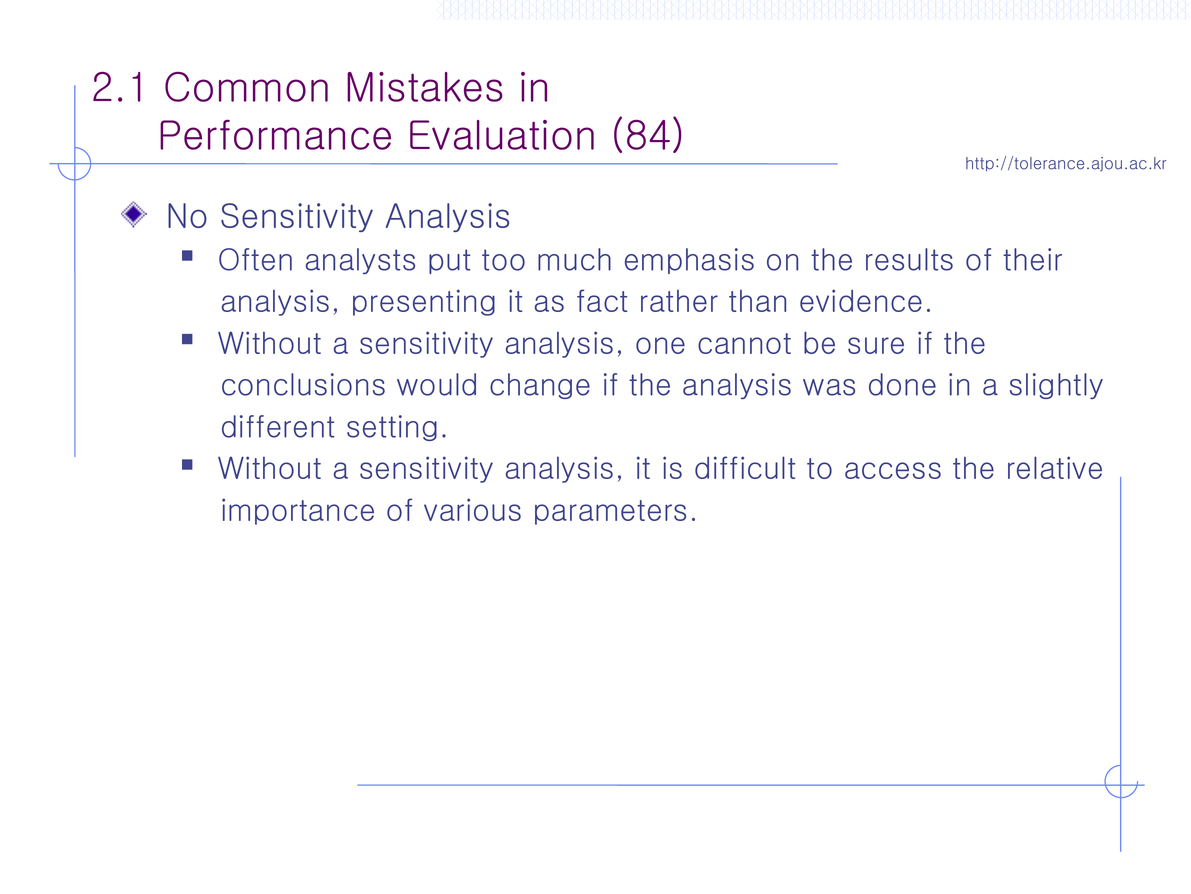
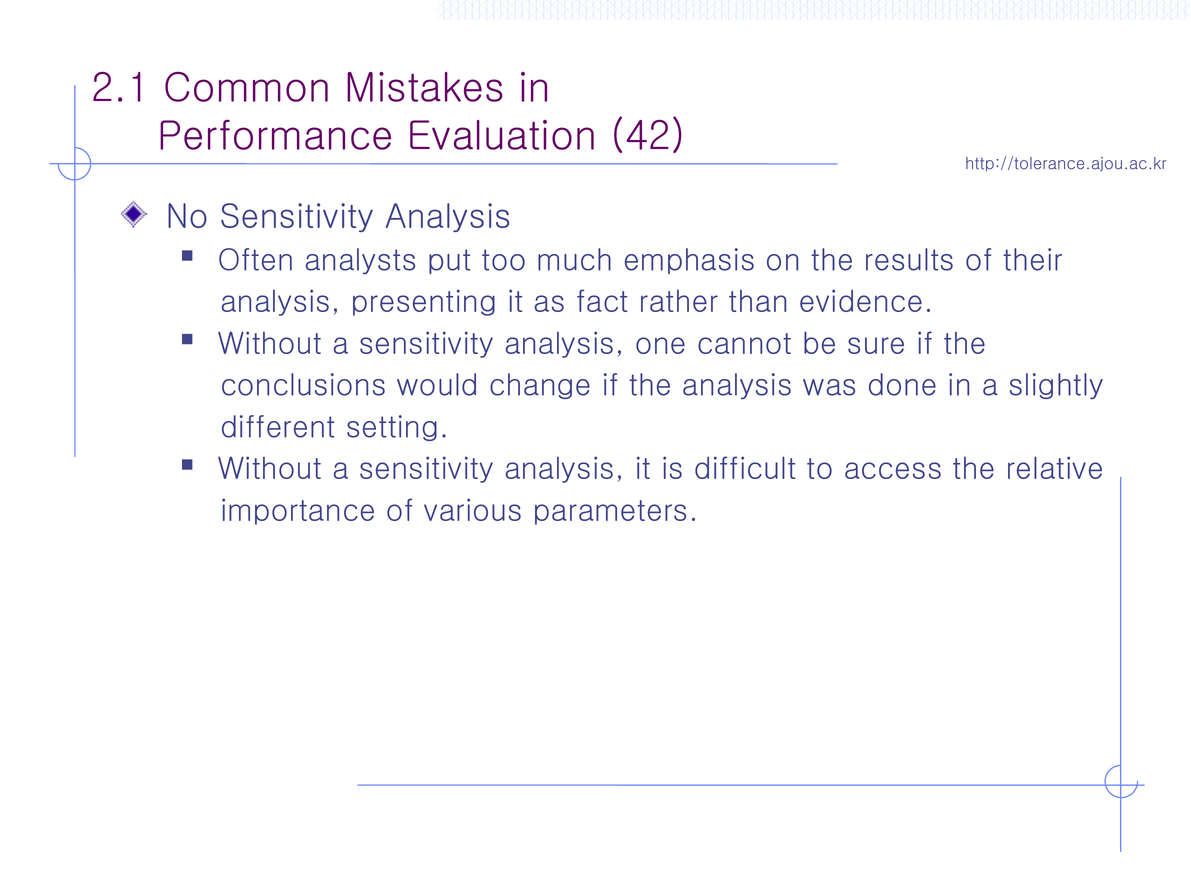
84: 84 -> 42
